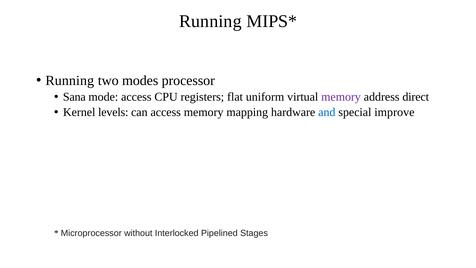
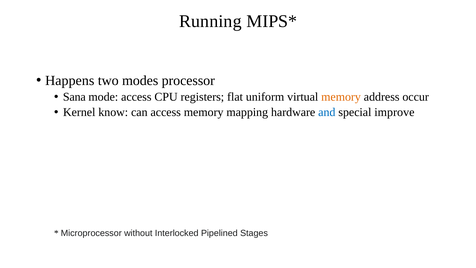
Running at (70, 80): Running -> Happens
memory at (341, 97) colour: purple -> orange
direct: direct -> occur
levels: levels -> know
